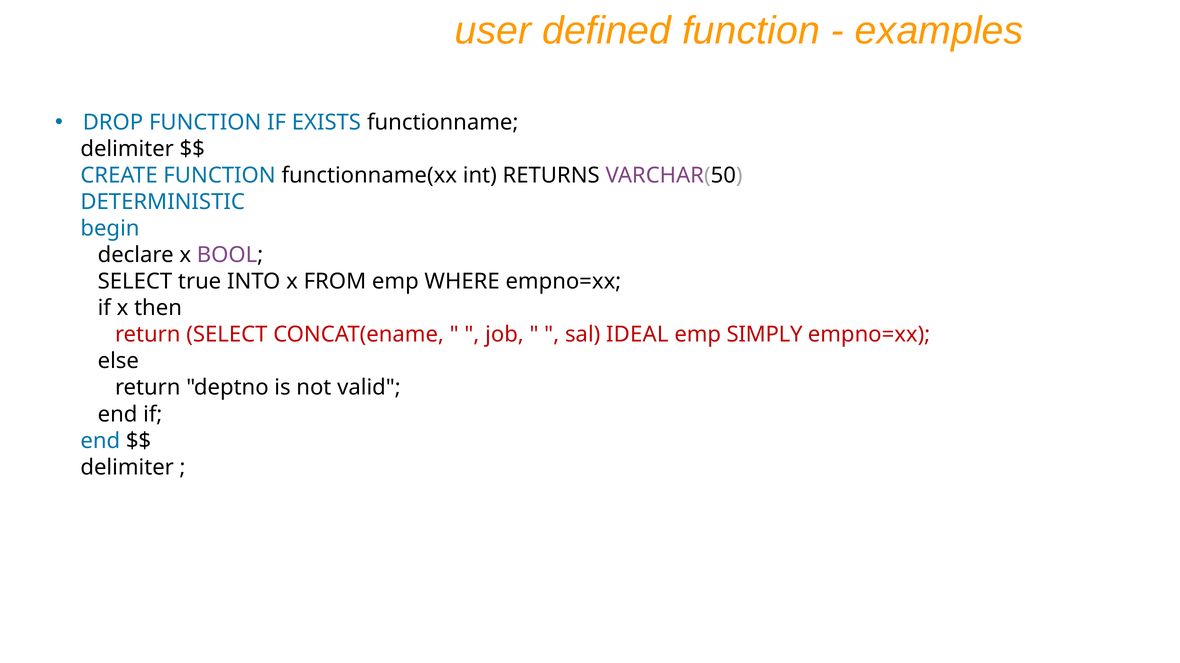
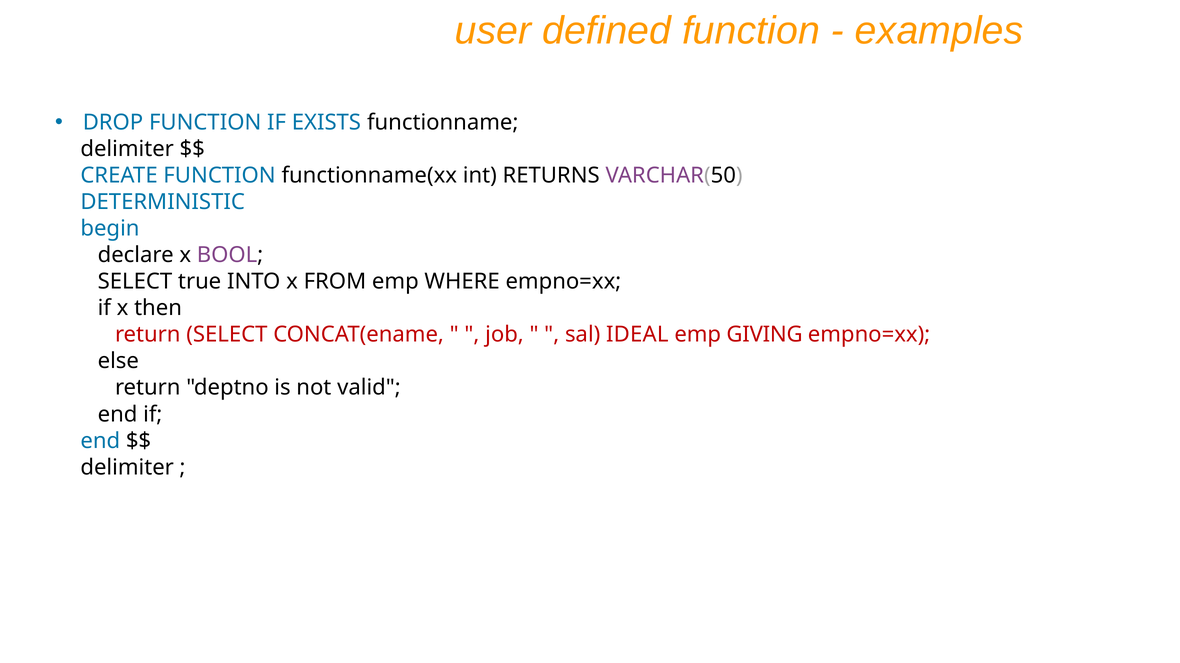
SIMPLY: SIMPLY -> GIVING
